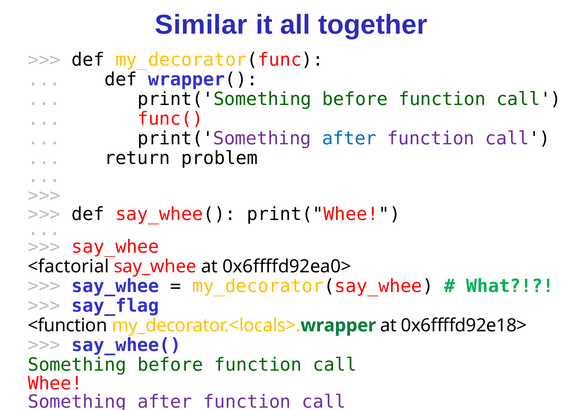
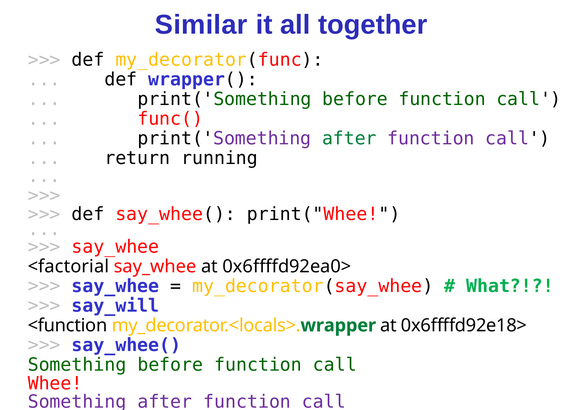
after at (349, 138) colour: blue -> green
problem: problem -> running
say_flag: say_flag -> say_will
